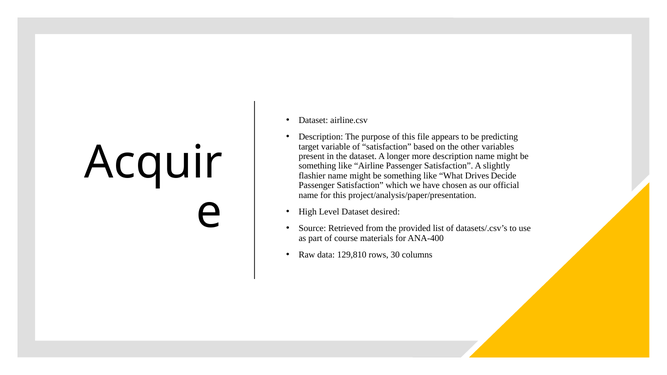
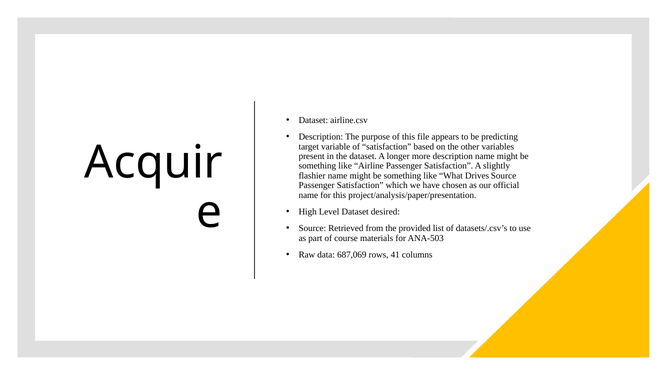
Drives Decide: Decide -> Source
ANA-400: ANA-400 -> ANA-503
129,810: 129,810 -> 687,069
30: 30 -> 41
